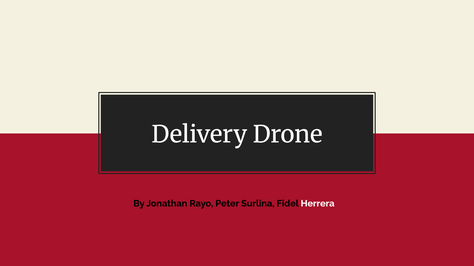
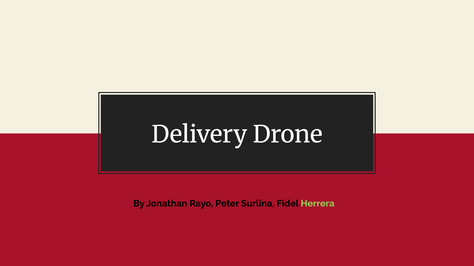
Herrera colour: white -> light green
